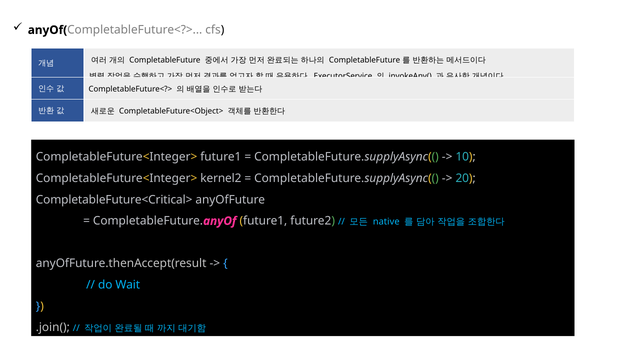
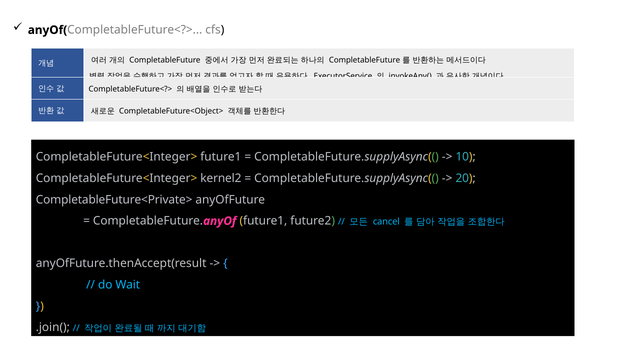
CompletableFuture<Critical>: CompletableFuture<Critical> -> CompletableFuture<Private>
native: native -> cancel
